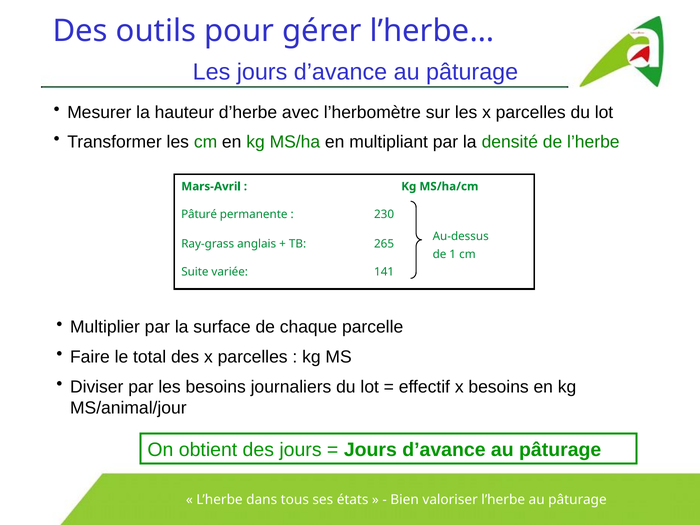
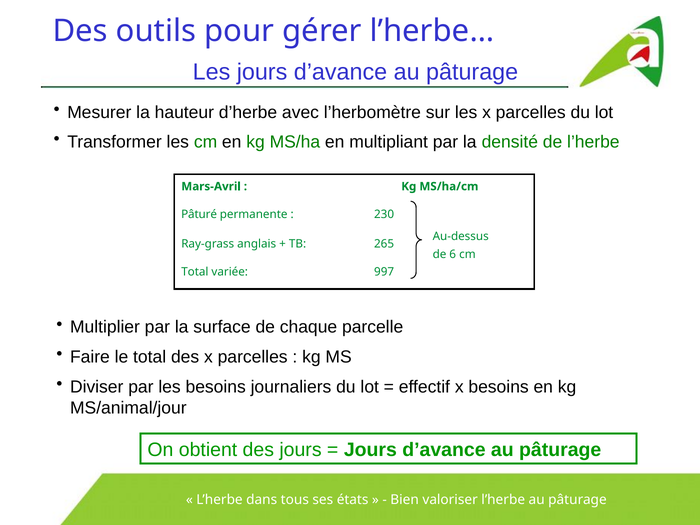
1: 1 -> 6
Suite at (195, 272): Suite -> Total
141: 141 -> 997
